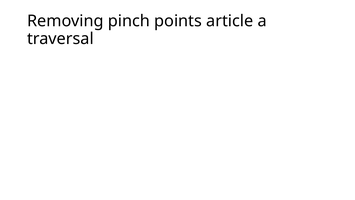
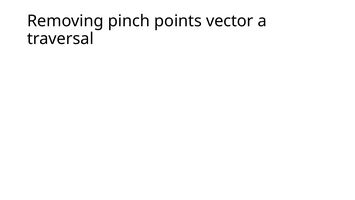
article: article -> vector
